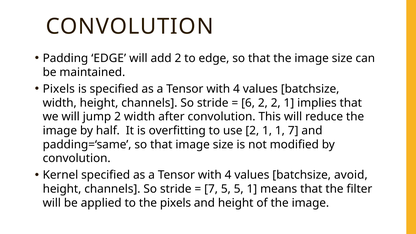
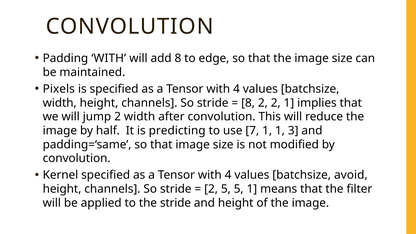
Padding EDGE: EDGE -> WITH
add 2: 2 -> 8
6 at (248, 103): 6 -> 8
overfitting: overfitting -> predicting
use 2: 2 -> 7
1 7: 7 -> 3
7 at (211, 189): 7 -> 2
the pixels: pixels -> stride
